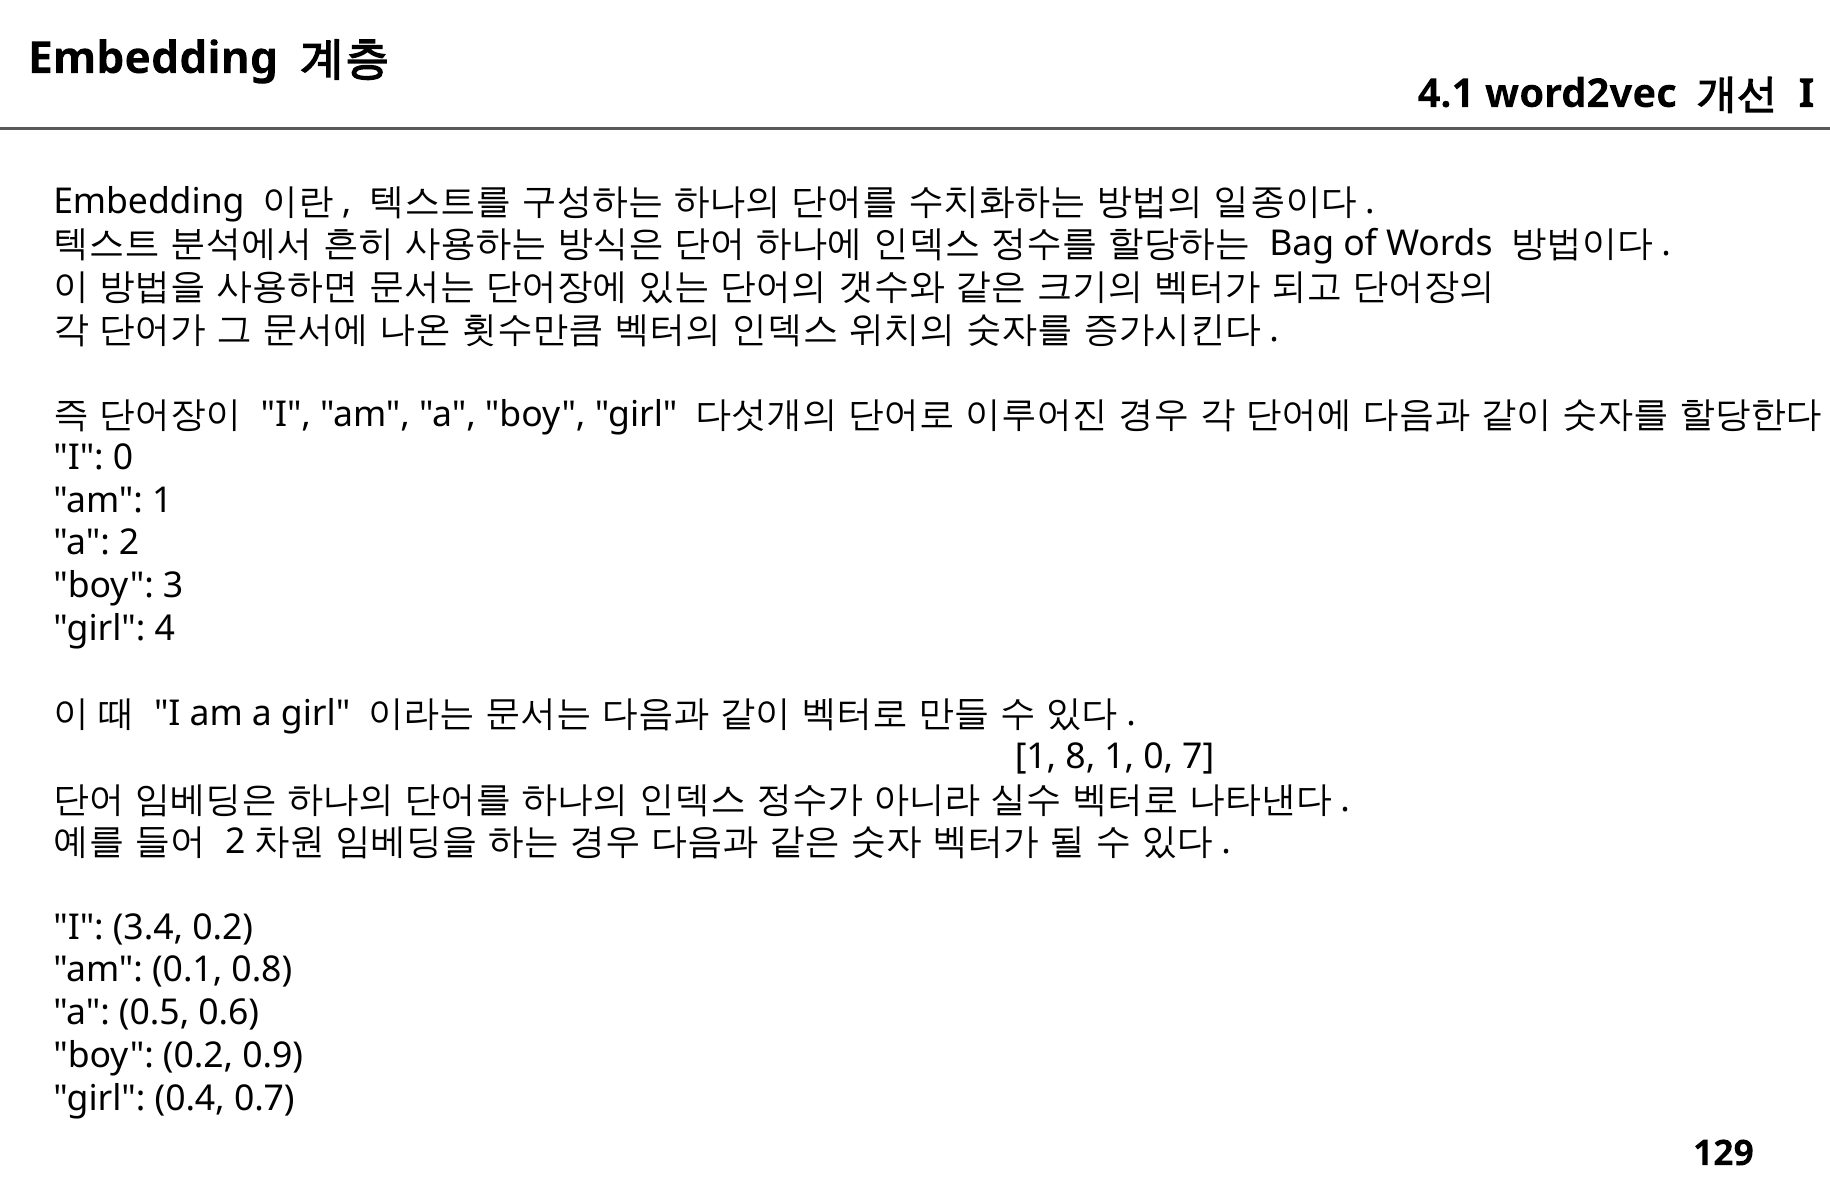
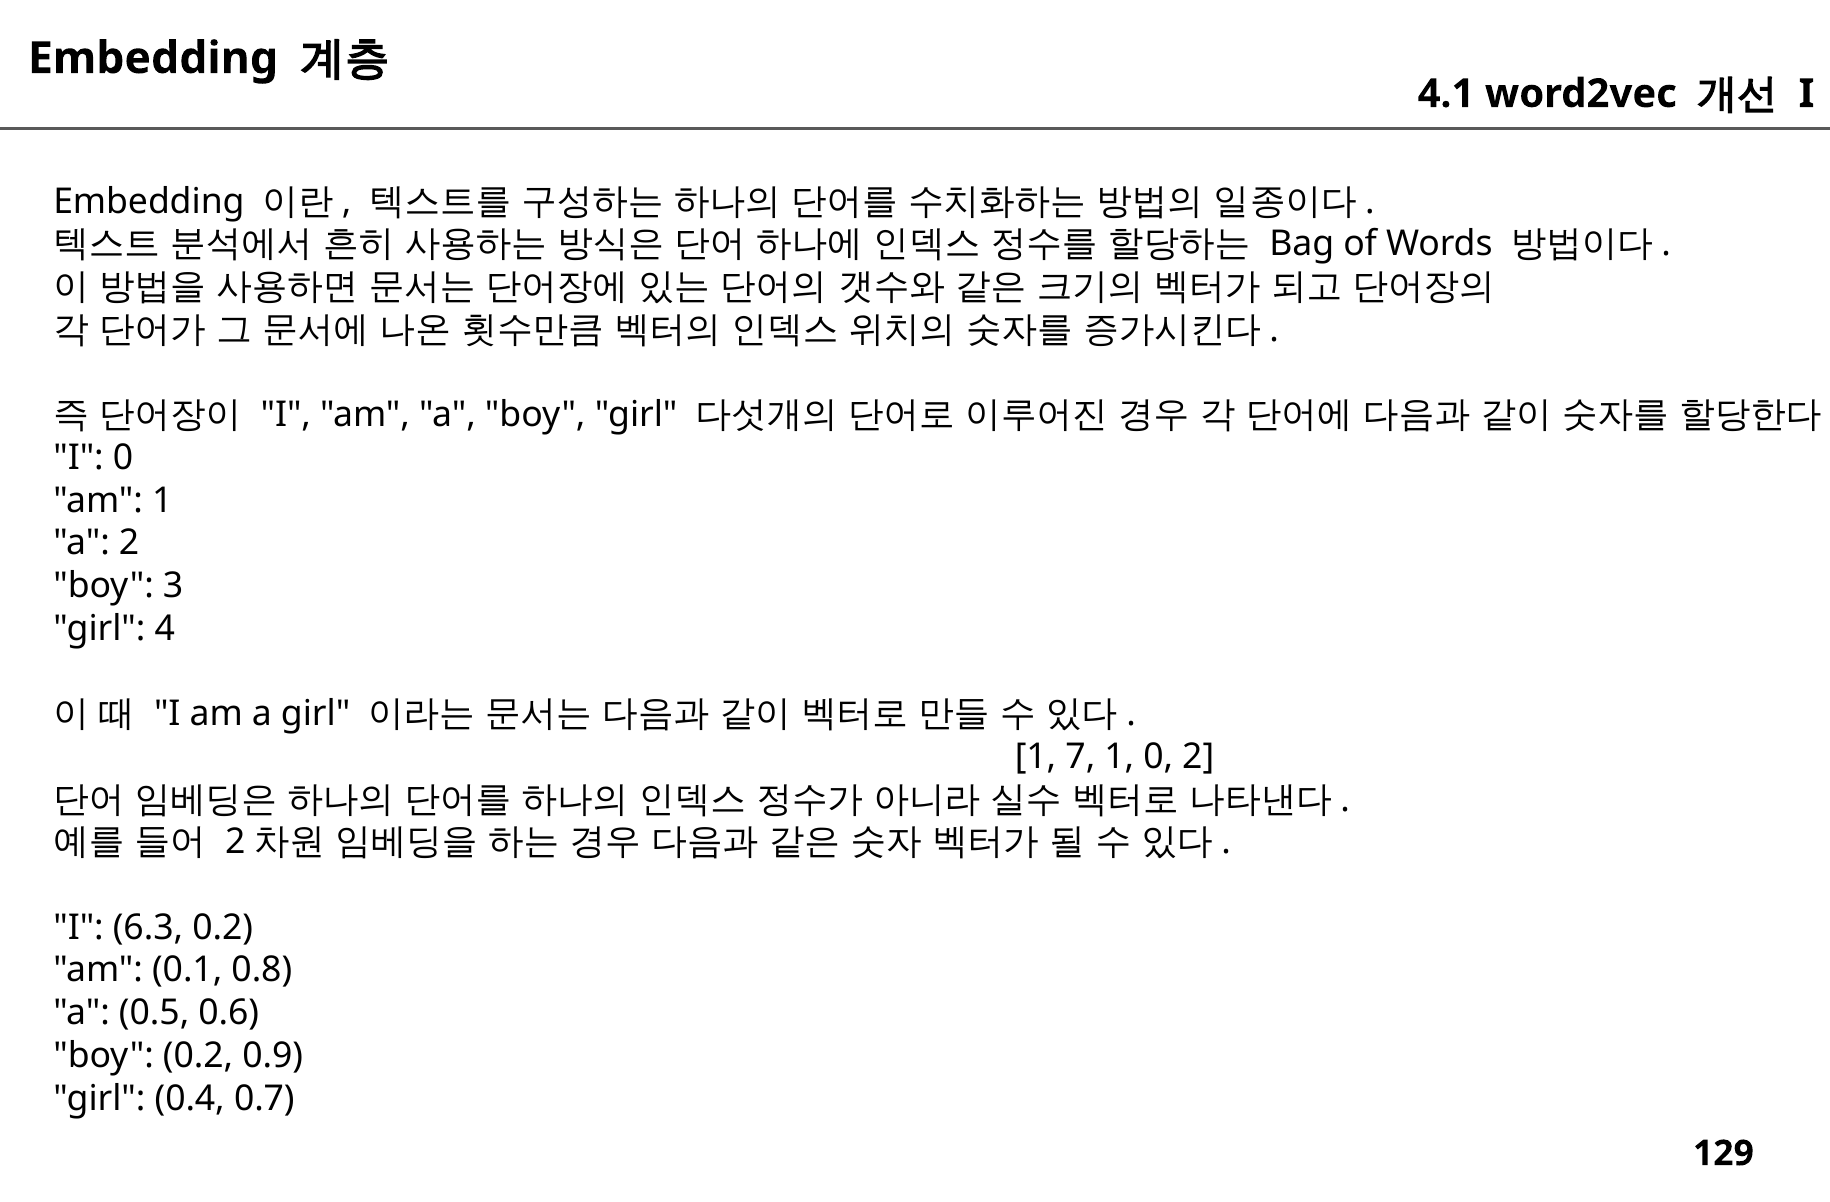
8: 8 -> 7
0 7: 7 -> 2
3.4: 3.4 -> 6.3
